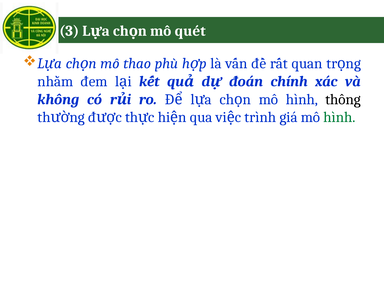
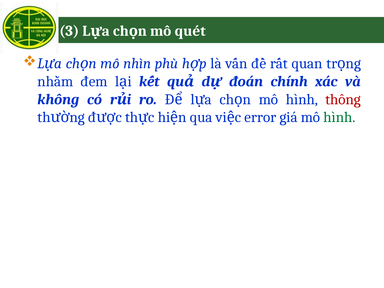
thao: thao -> nhìn
thông colour: black -> red
trình: trình -> error
